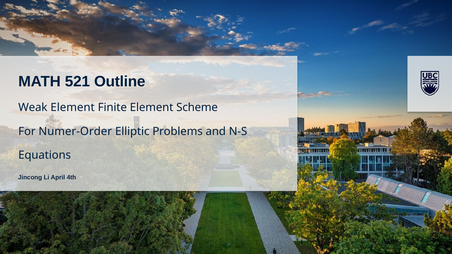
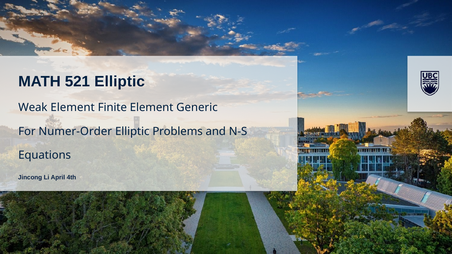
521 Outline: Outline -> Elliptic
Scheme: Scheme -> Generic
